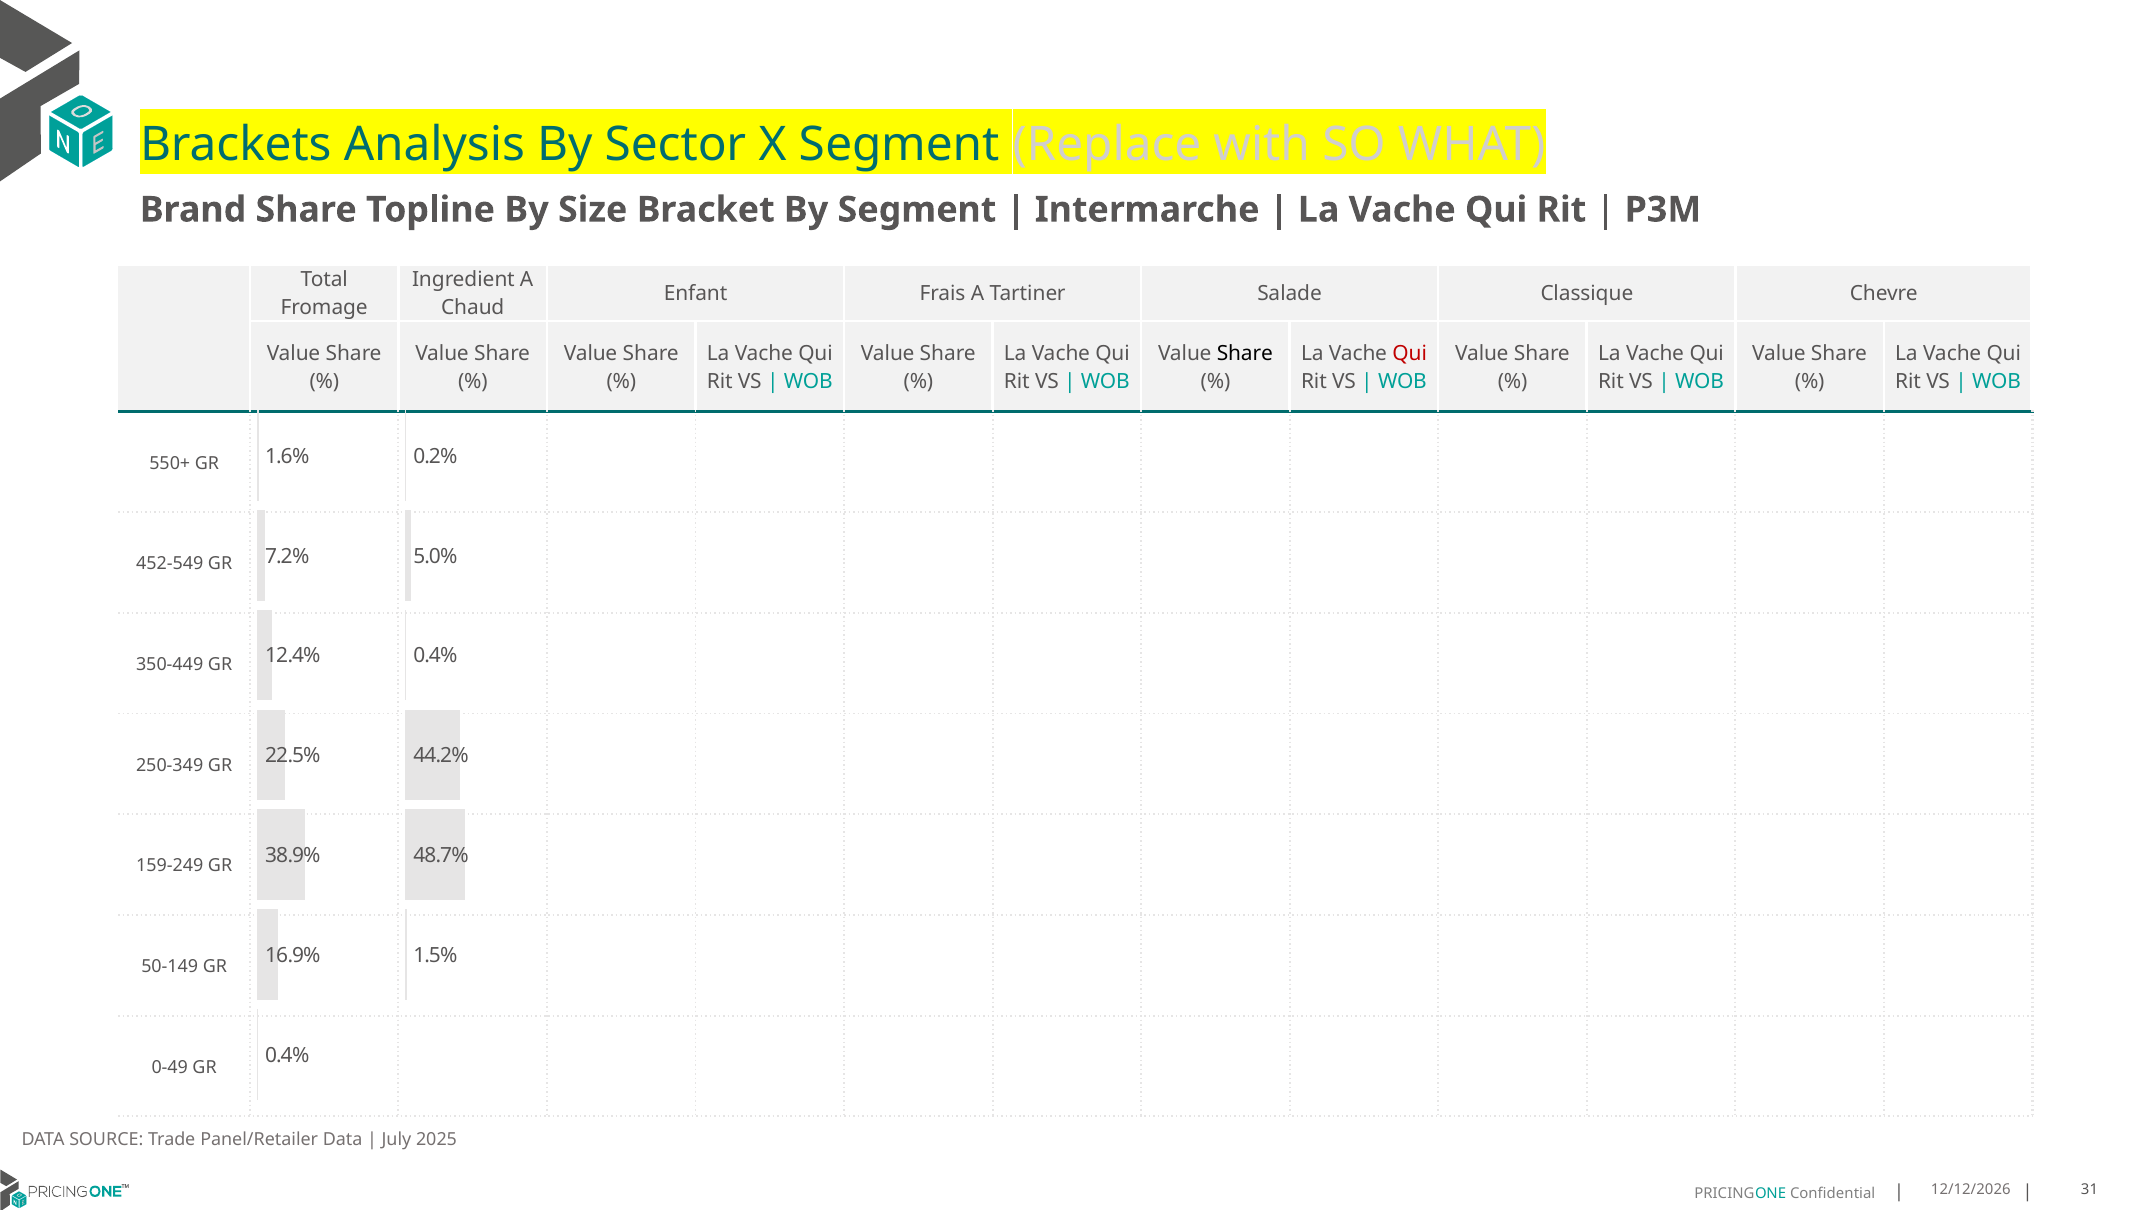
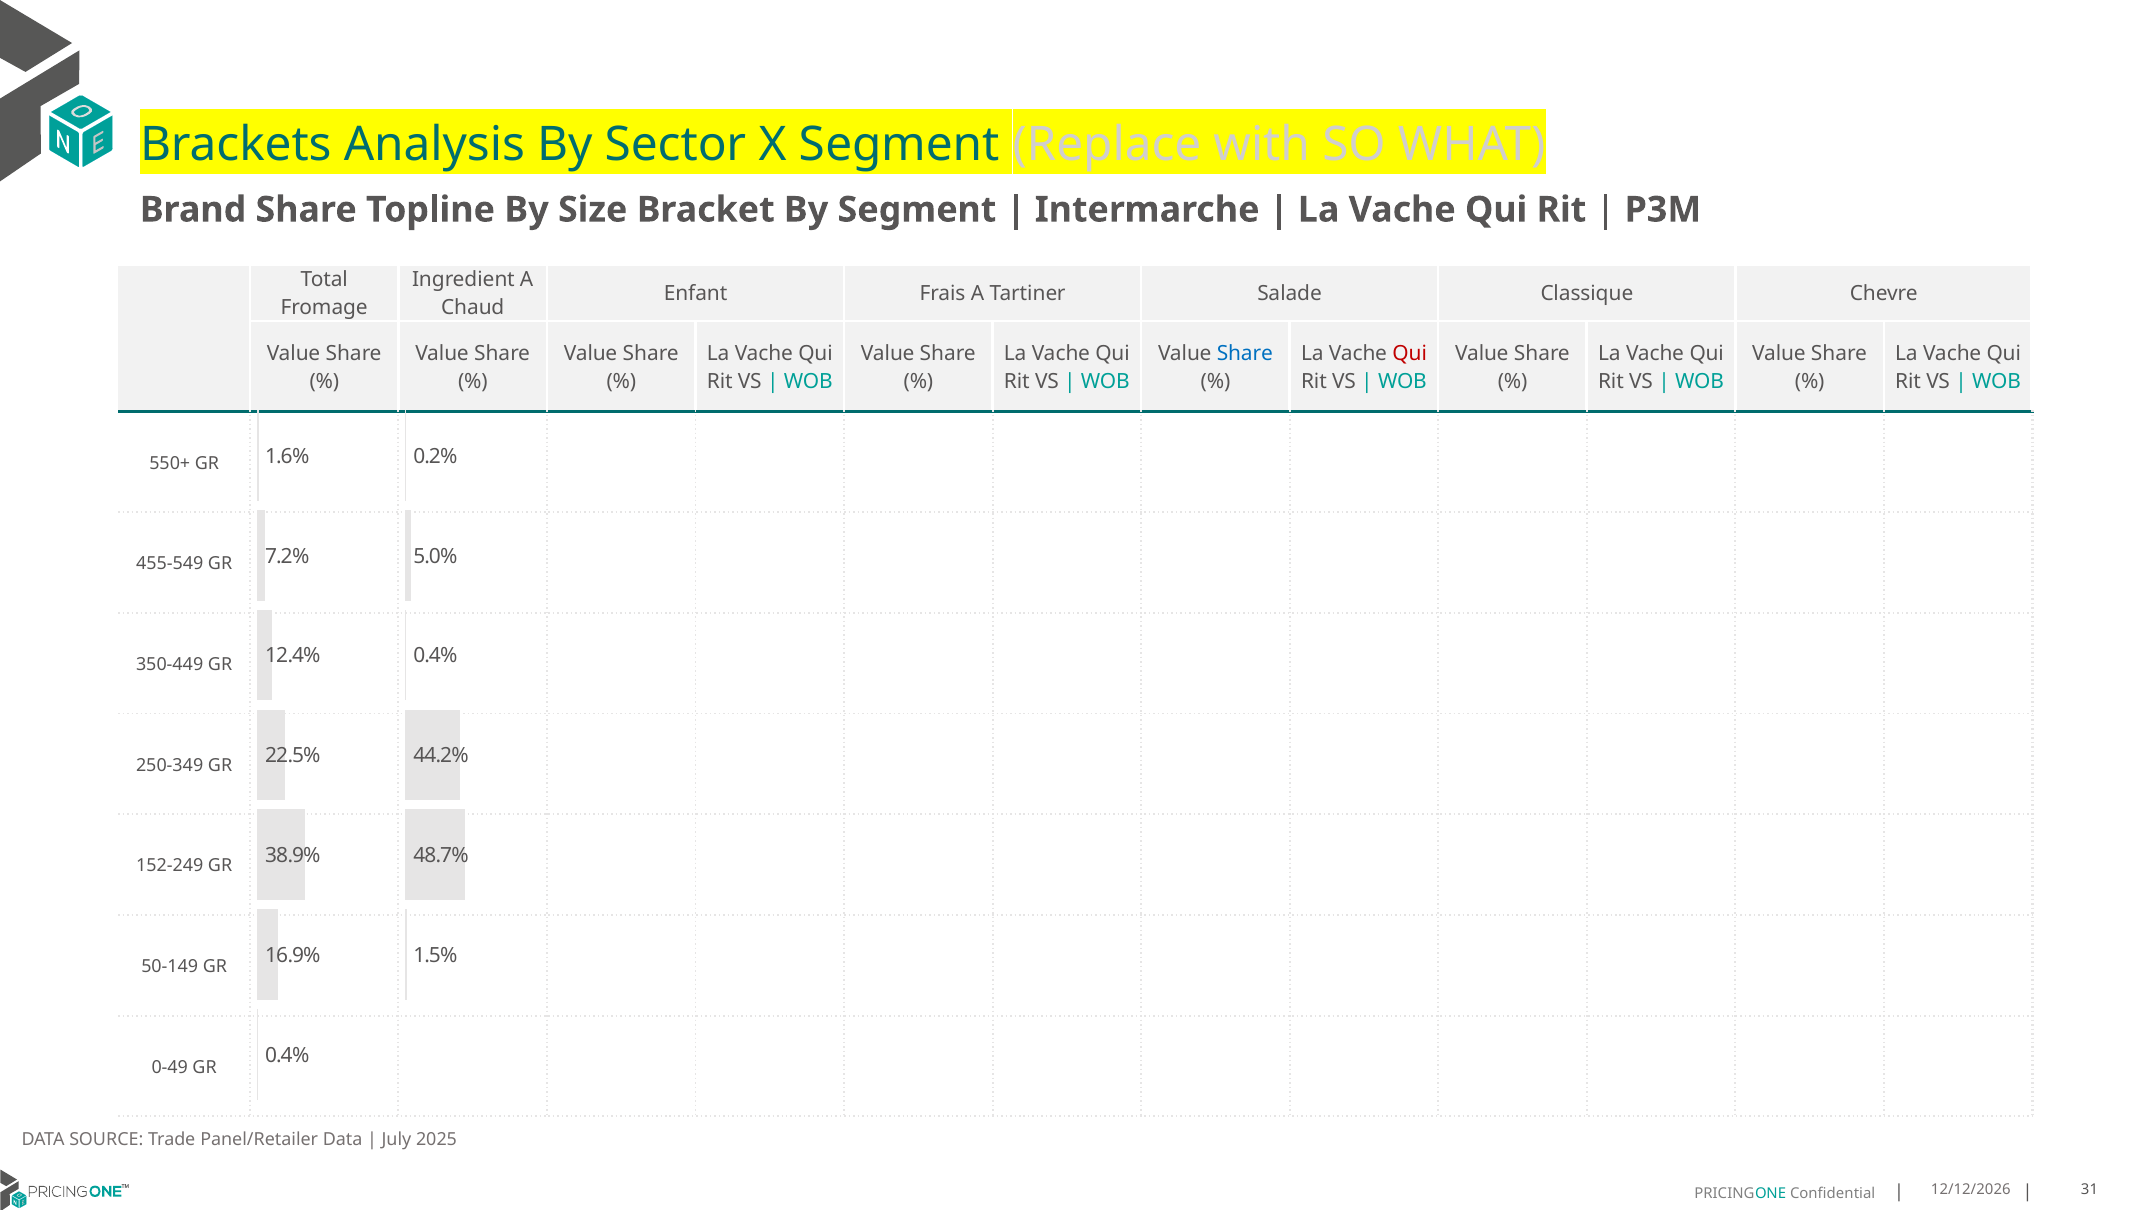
Share at (1245, 353) colour: black -> blue
452-549: 452-549 -> 455-549
159-249: 159-249 -> 152-249
